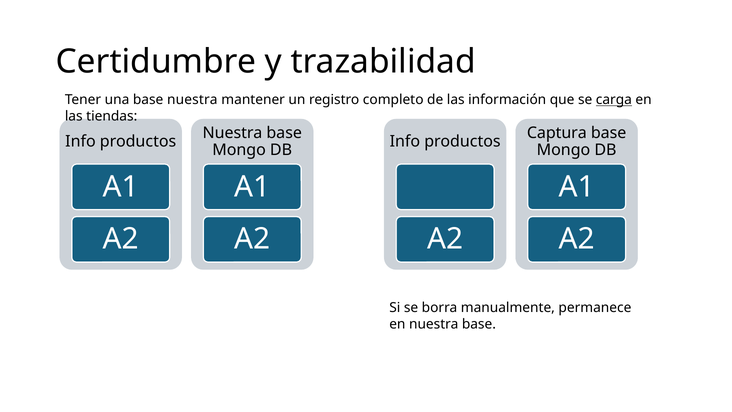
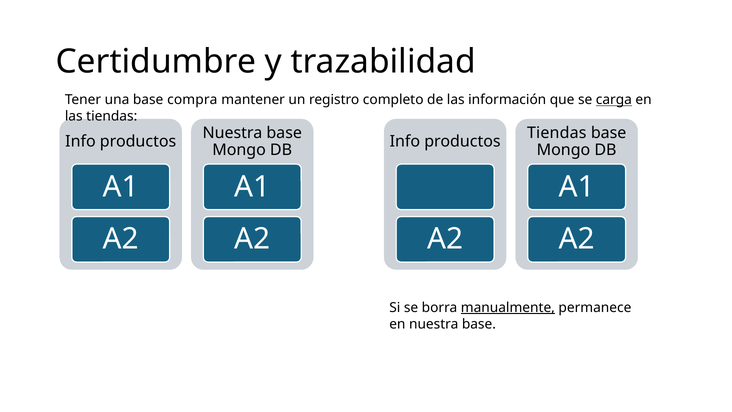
base nuestra: nuestra -> compra
Captura at (557, 133): Captura -> Tiendas
manualmente underline: none -> present
